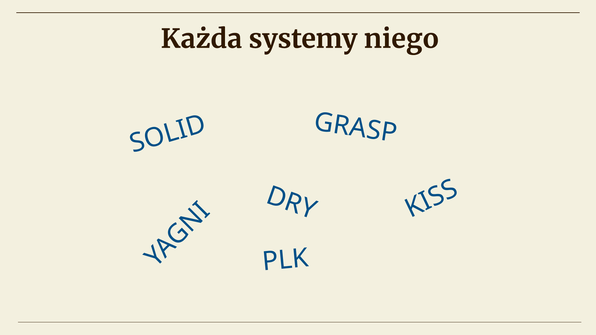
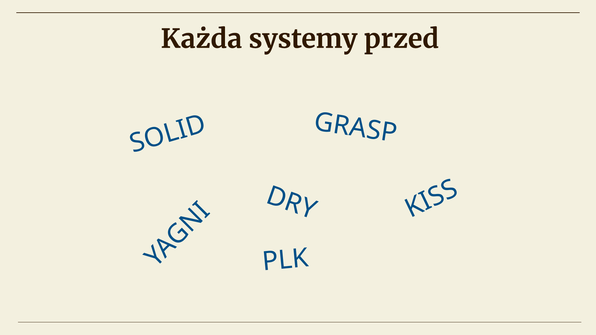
niego: niego -> przed
